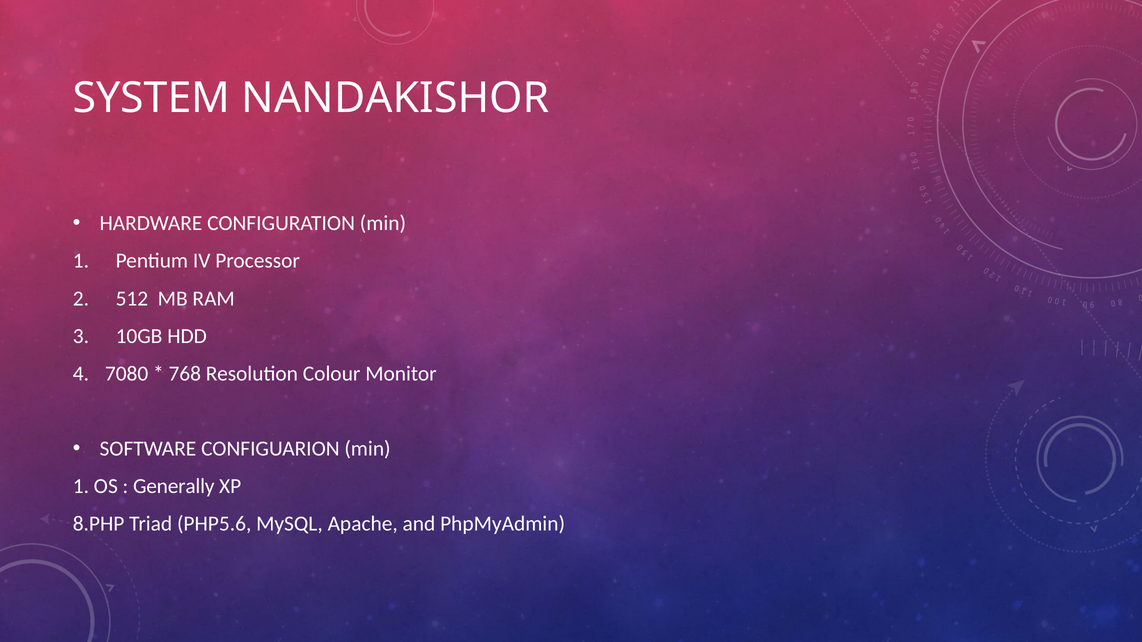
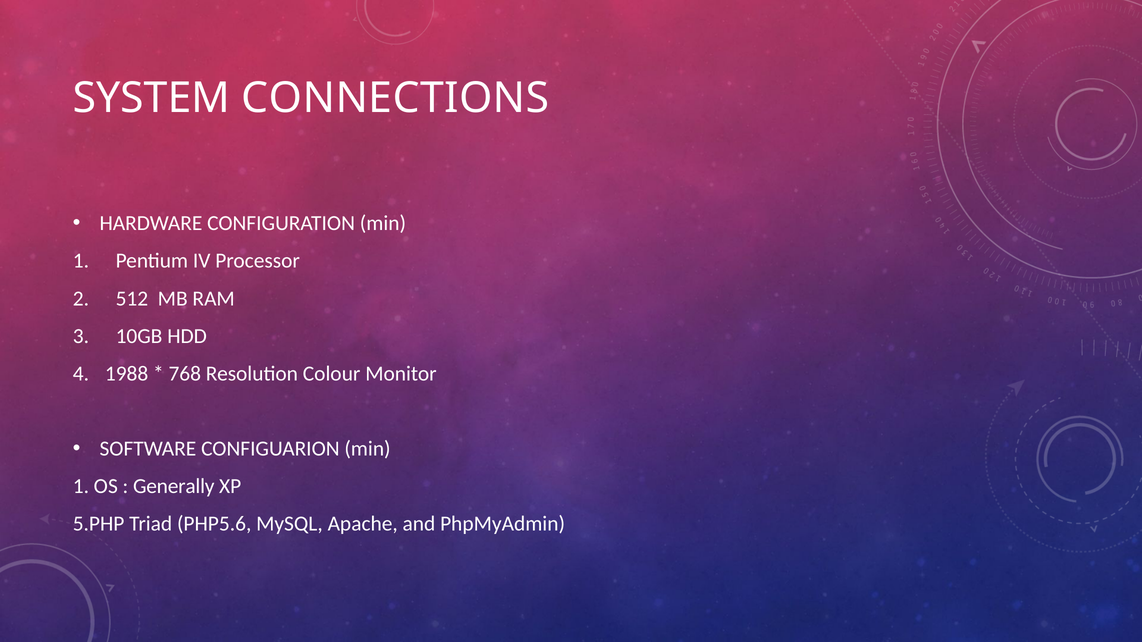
NANDAKISHOR: NANDAKISHOR -> CONNECTIONS
7080: 7080 -> 1988
8.PHP: 8.PHP -> 5.PHP
